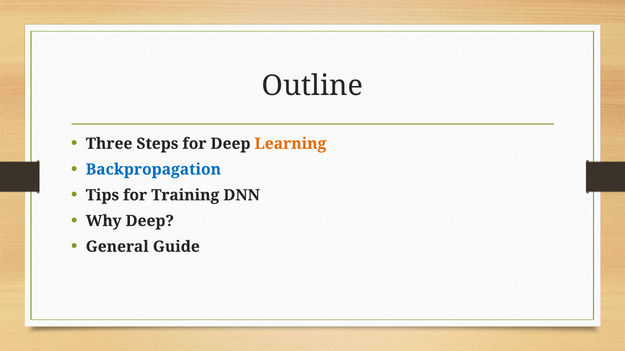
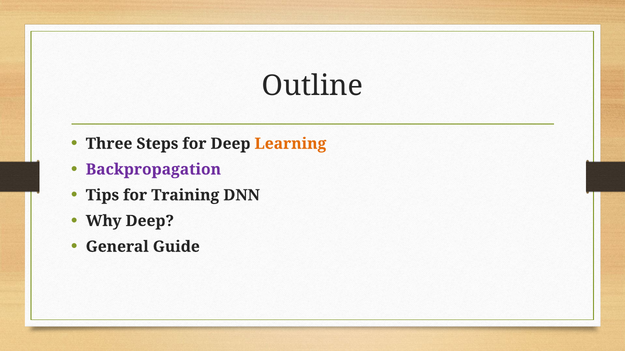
Backpropagation colour: blue -> purple
